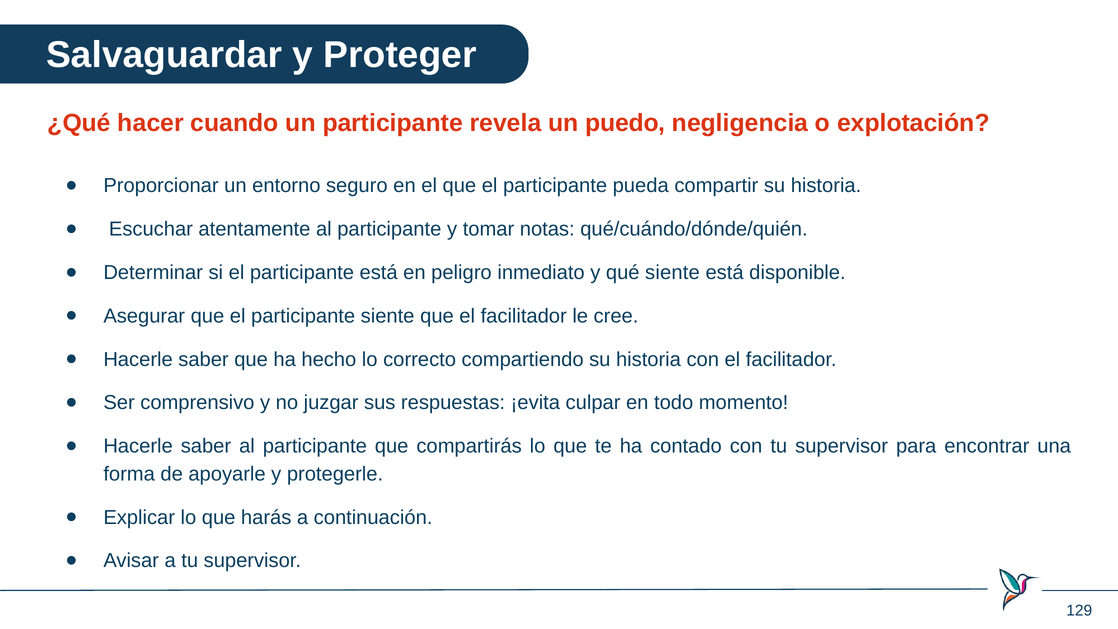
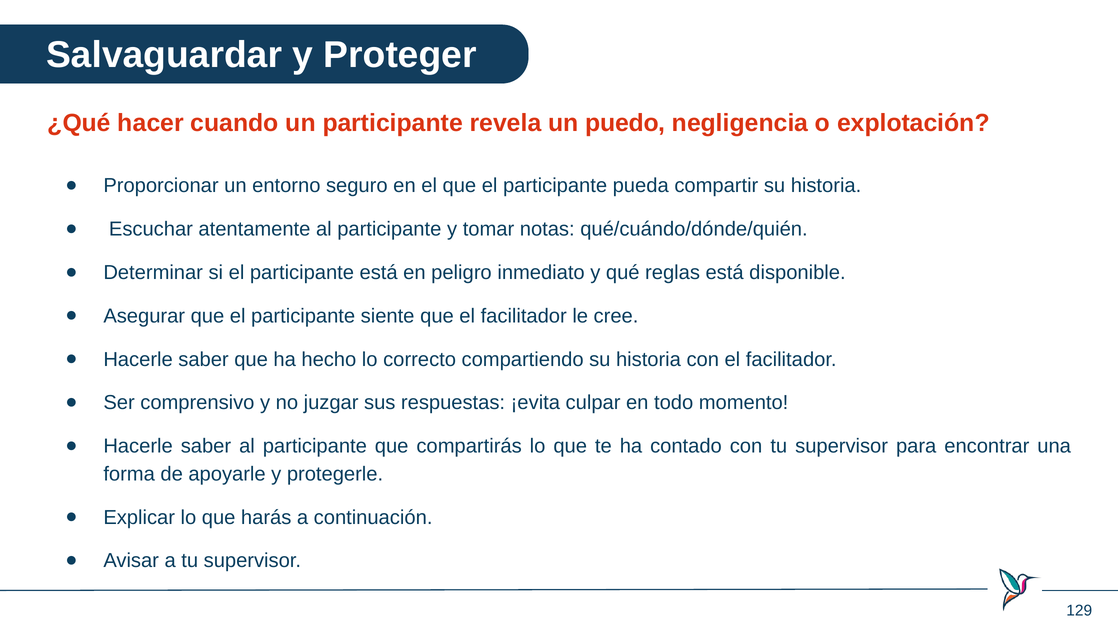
qué siente: siente -> reglas
